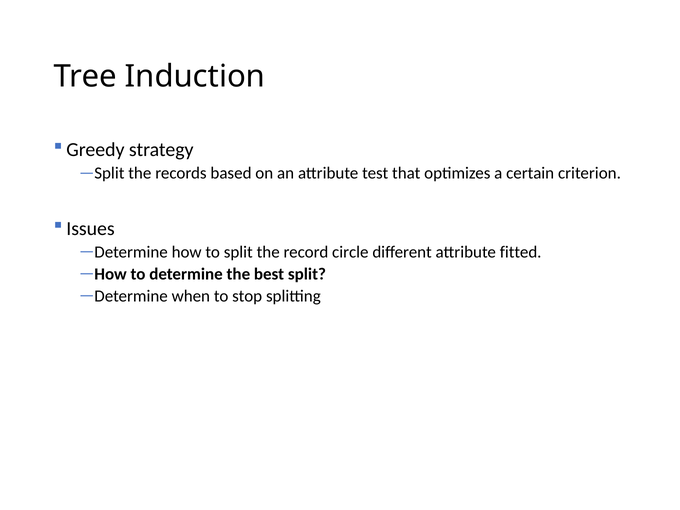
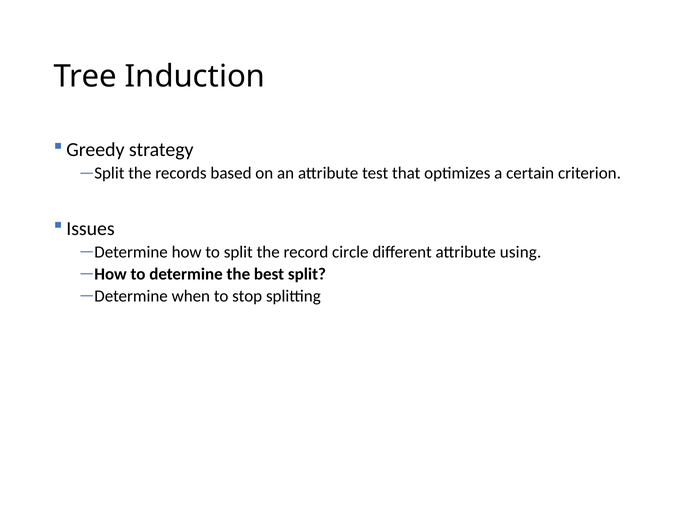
fitted: fitted -> using
